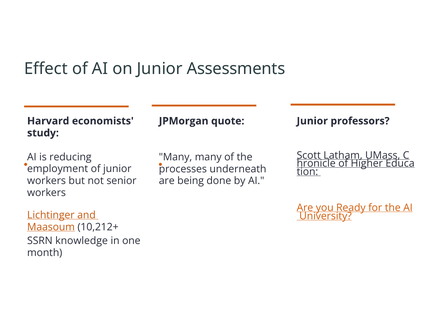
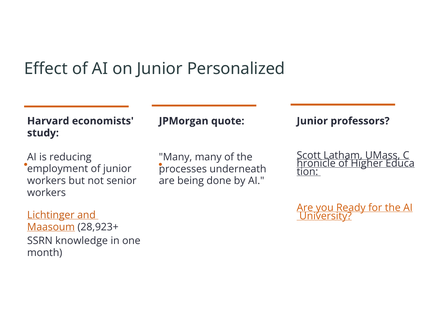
Assessments: Assessments -> Personalized
10,212+: 10,212+ -> 28,923+
